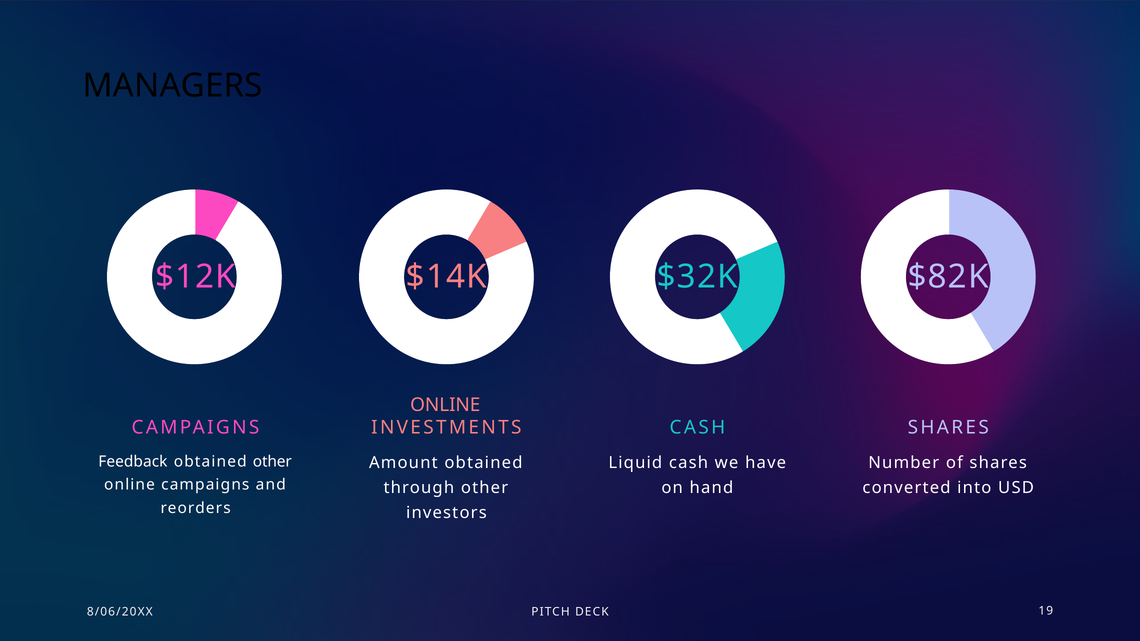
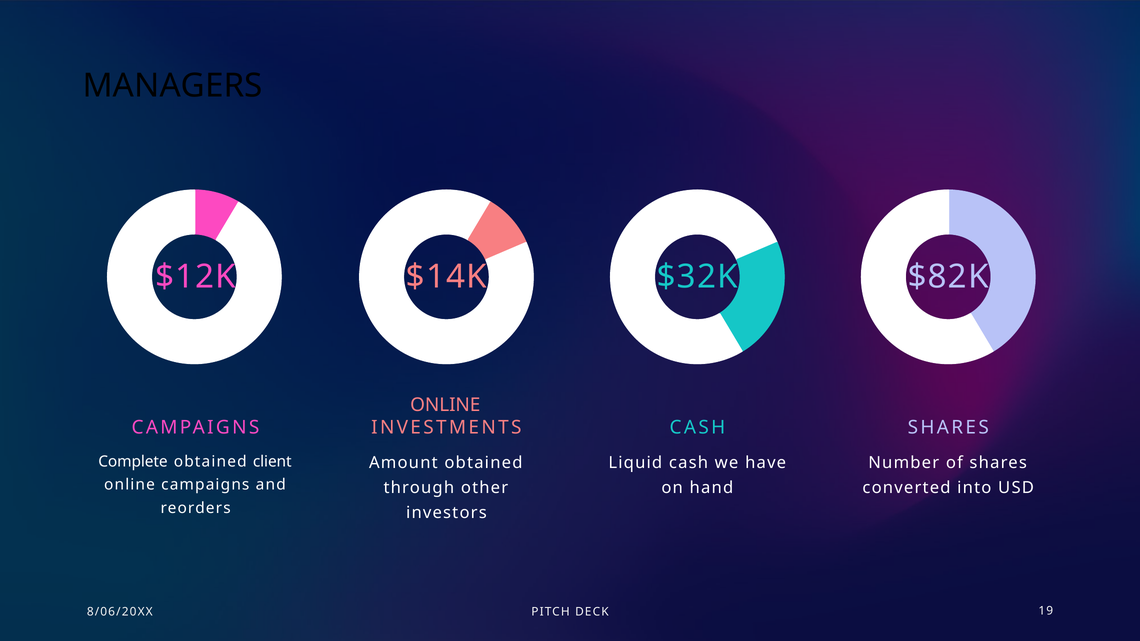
Feedback: Feedback -> Complete
obtained other: other -> client
